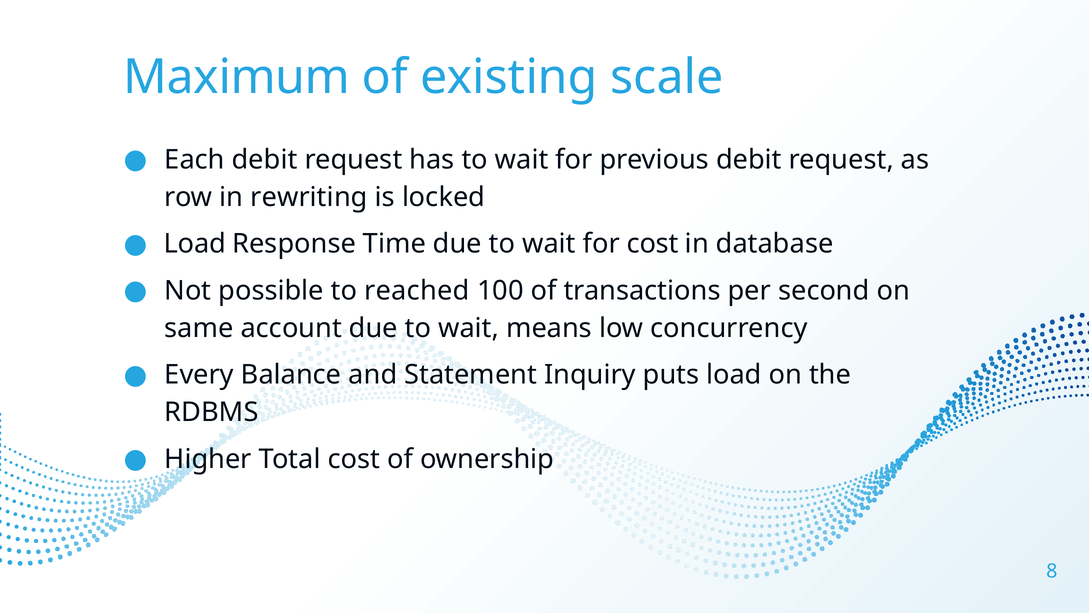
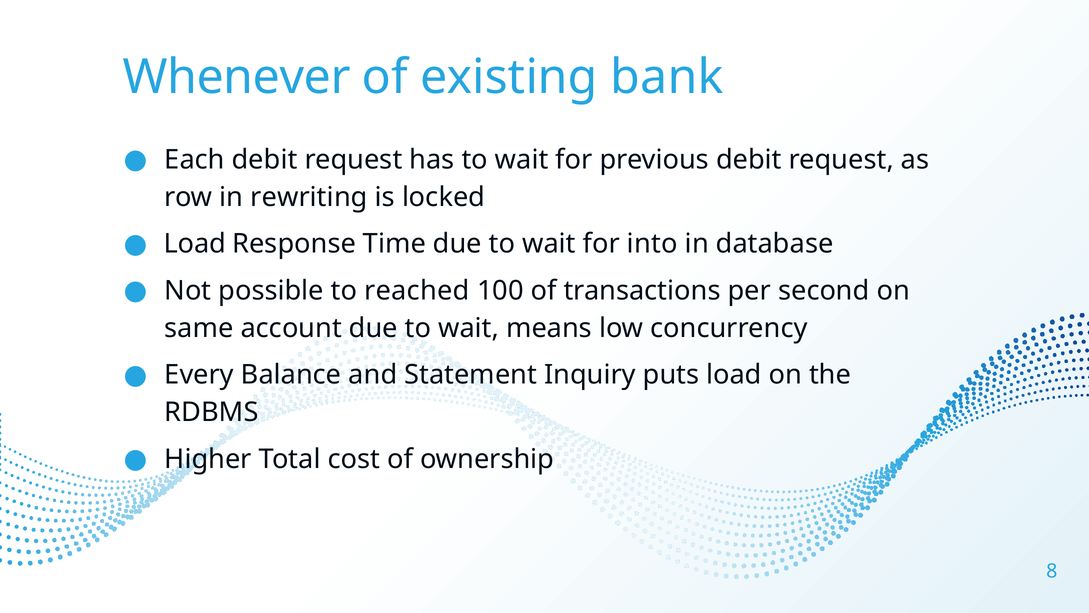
Maximum: Maximum -> Whenever
scale: scale -> bank
for cost: cost -> into
